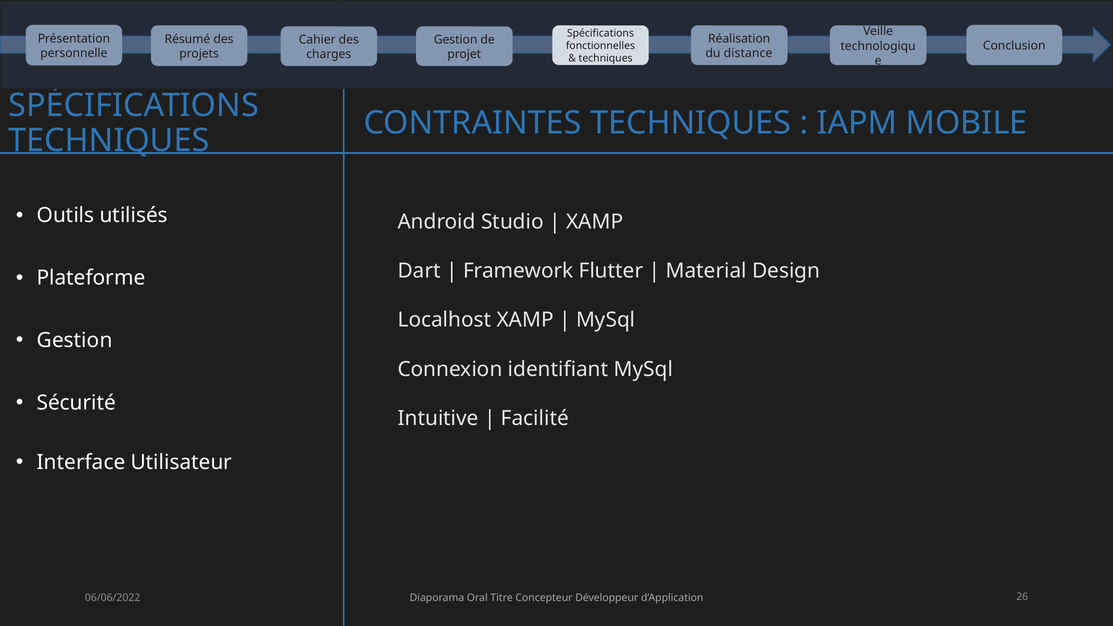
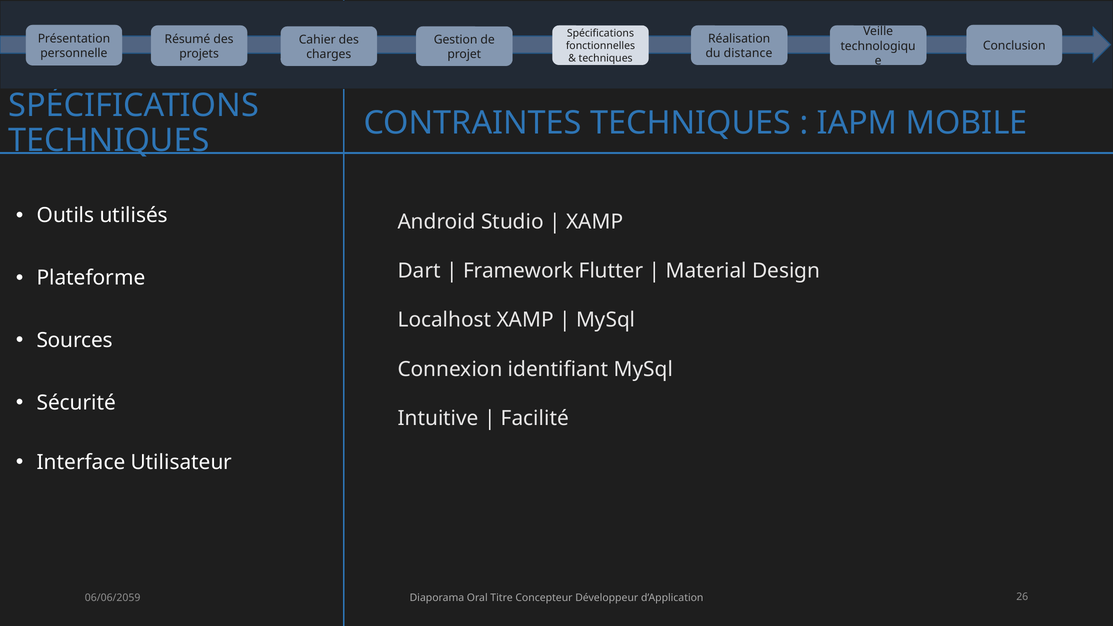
Gestion at (75, 340): Gestion -> Sources
06/06/2022: 06/06/2022 -> 06/06/2059
